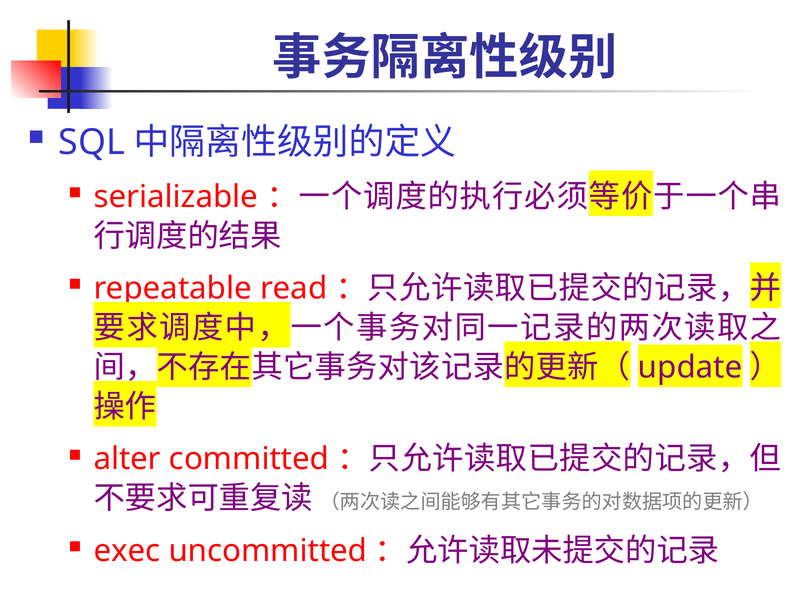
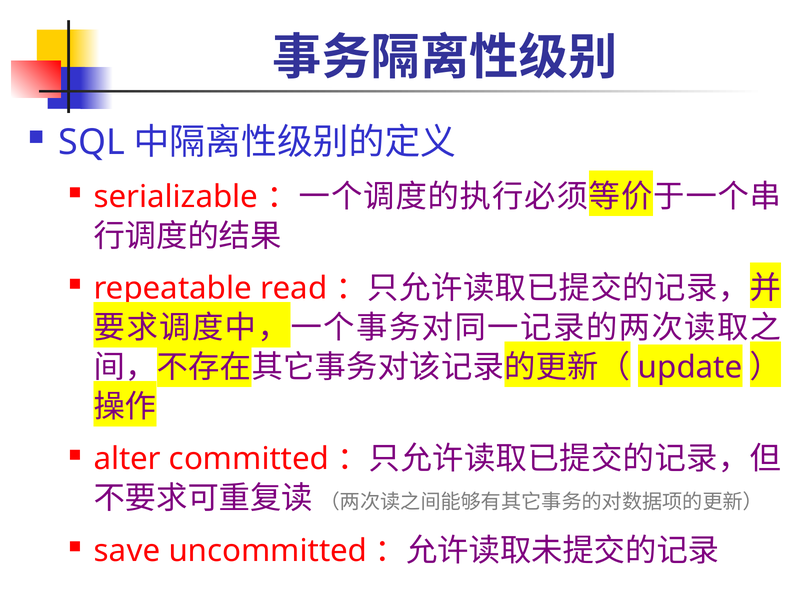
exec: exec -> save
